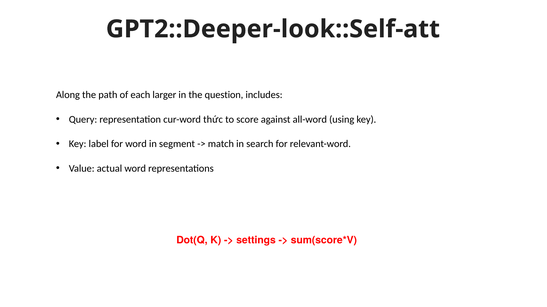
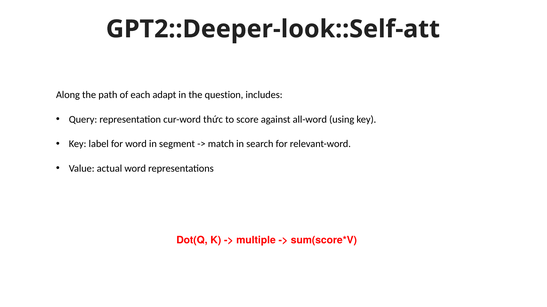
larger: larger -> adapt
settings: settings -> multiple
